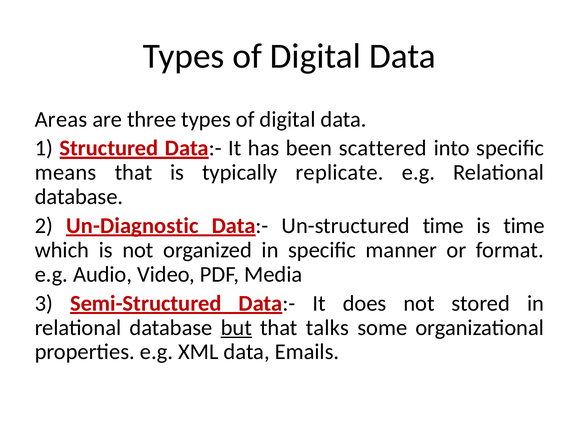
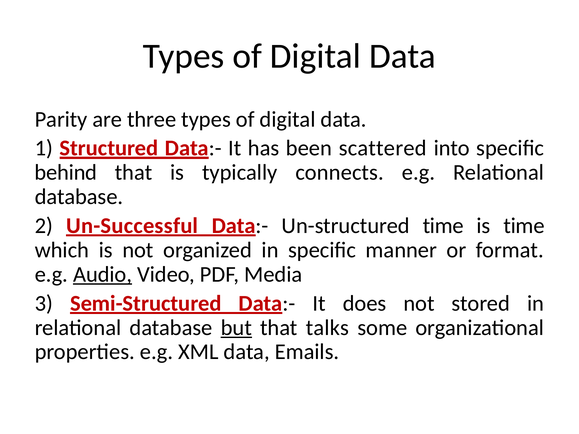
Areas: Areas -> Parity
means: means -> behind
replicate: replicate -> connects
Un-Diagnostic: Un-Diagnostic -> Un-Successful
Audio underline: none -> present
